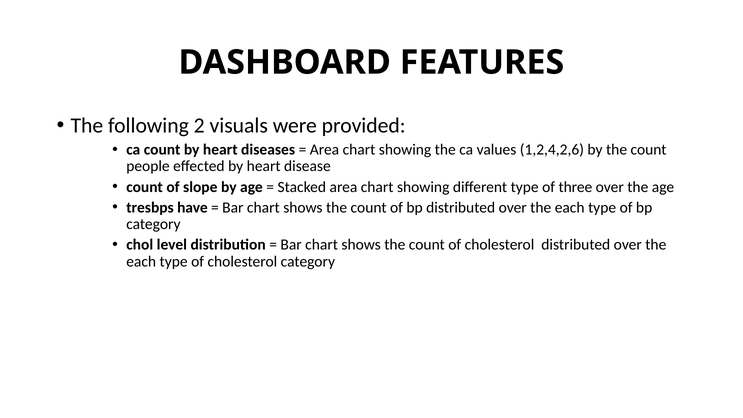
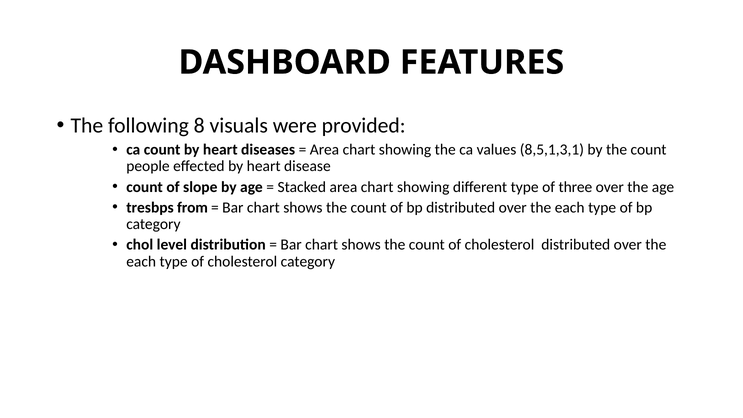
2: 2 -> 8
1,2,4,2,6: 1,2,4,2,6 -> 8,5,1,3,1
have: have -> from
